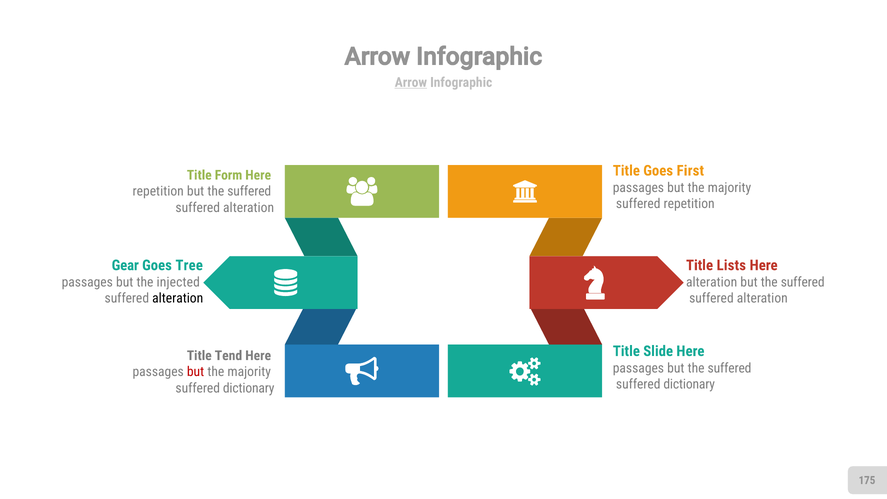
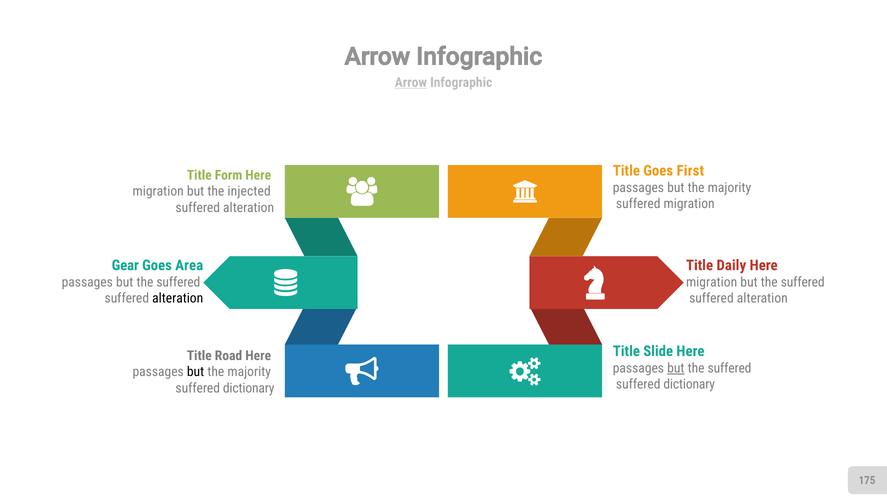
repetition at (158, 191): repetition -> migration
suffered at (249, 191): suffered -> injected
suffered repetition: repetition -> migration
Tree: Tree -> Area
Lists: Lists -> Daily
injected at (178, 282): injected -> suffered
alteration at (712, 282): alteration -> migration
Tend: Tend -> Road
but at (676, 368) underline: none -> present
but at (196, 372) colour: red -> black
